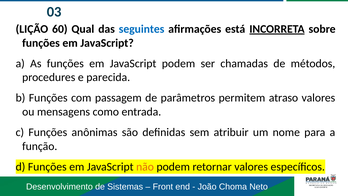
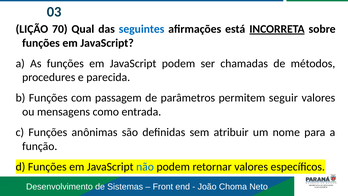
60: 60 -> 70
atraso: atraso -> seguir
não colour: orange -> blue
